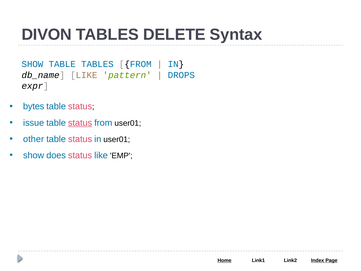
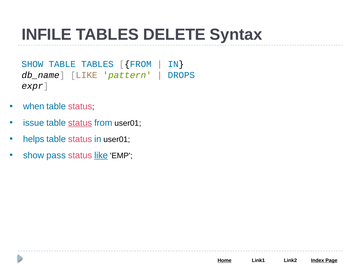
DIVON: DIVON -> INFILE
bytes: bytes -> when
other: other -> helps
does: does -> pass
like at (101, 155) underline: none -> present
